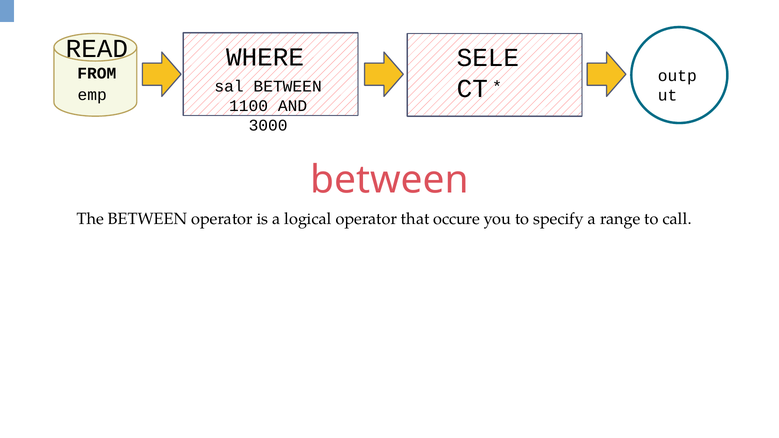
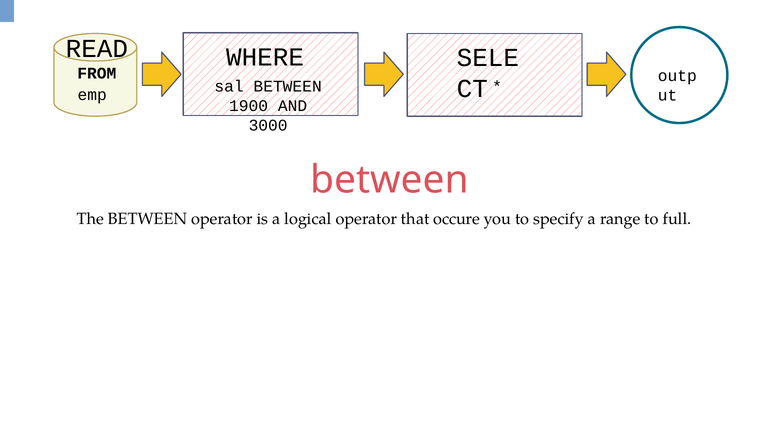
1100: 1100 -> 1900
call: call -> full
